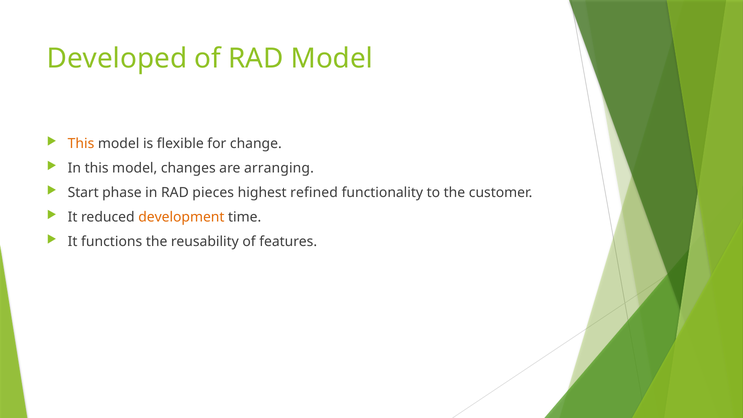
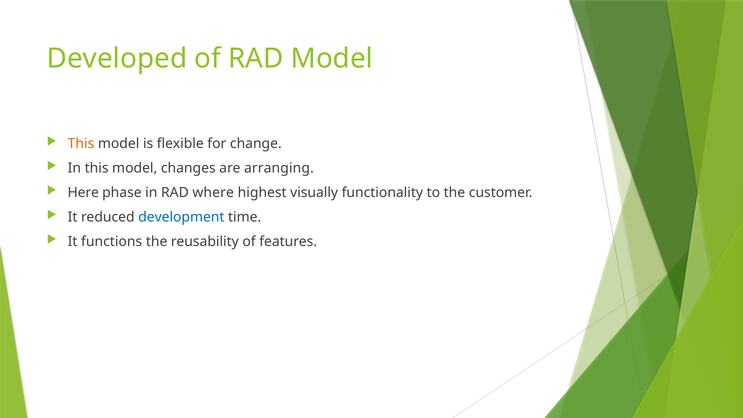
Start: Start -> Here
pieces: pieces -> where
refined: refined -> visually
development colour: orange -> blue
